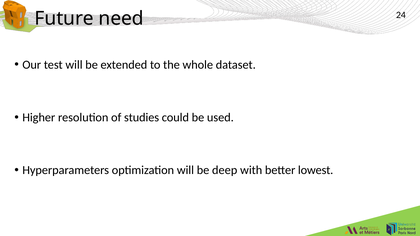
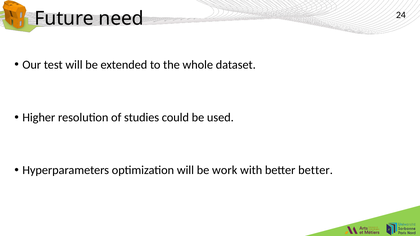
deep: deep -> work
better lowest: lowest -> better
